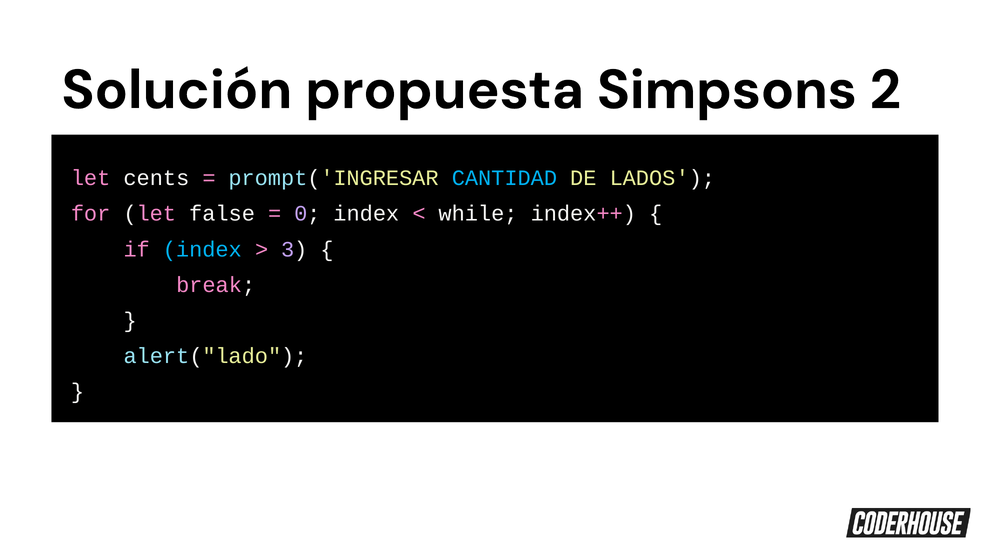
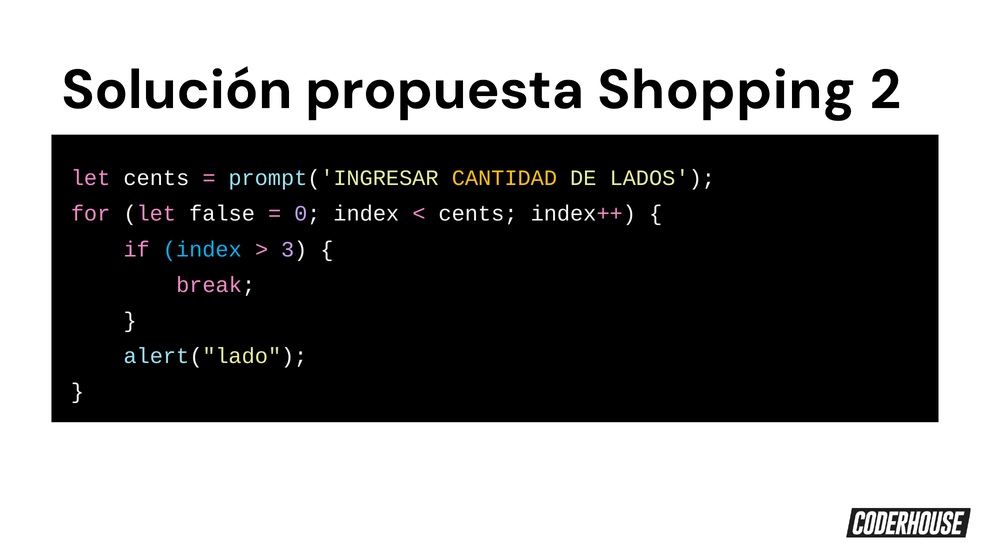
Simpsons: Simpsons -> Shopping
CANTIDAD colour: light blue -> yellow
while at (478, 214): while -> cents
